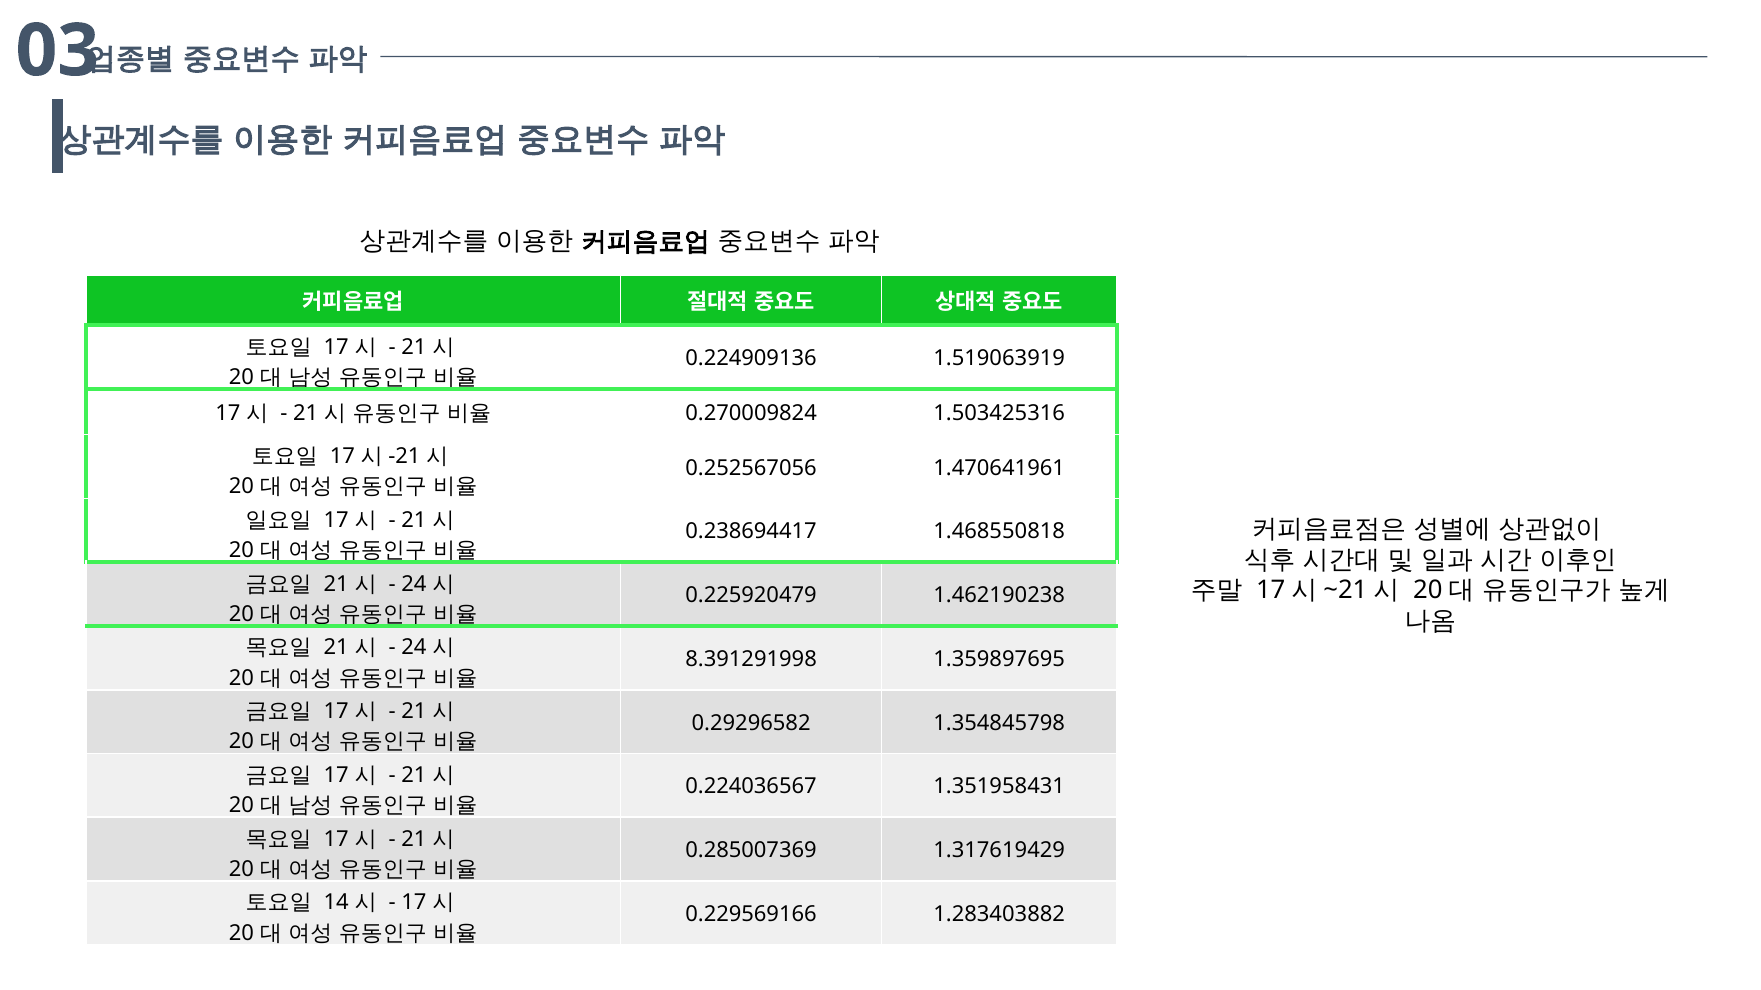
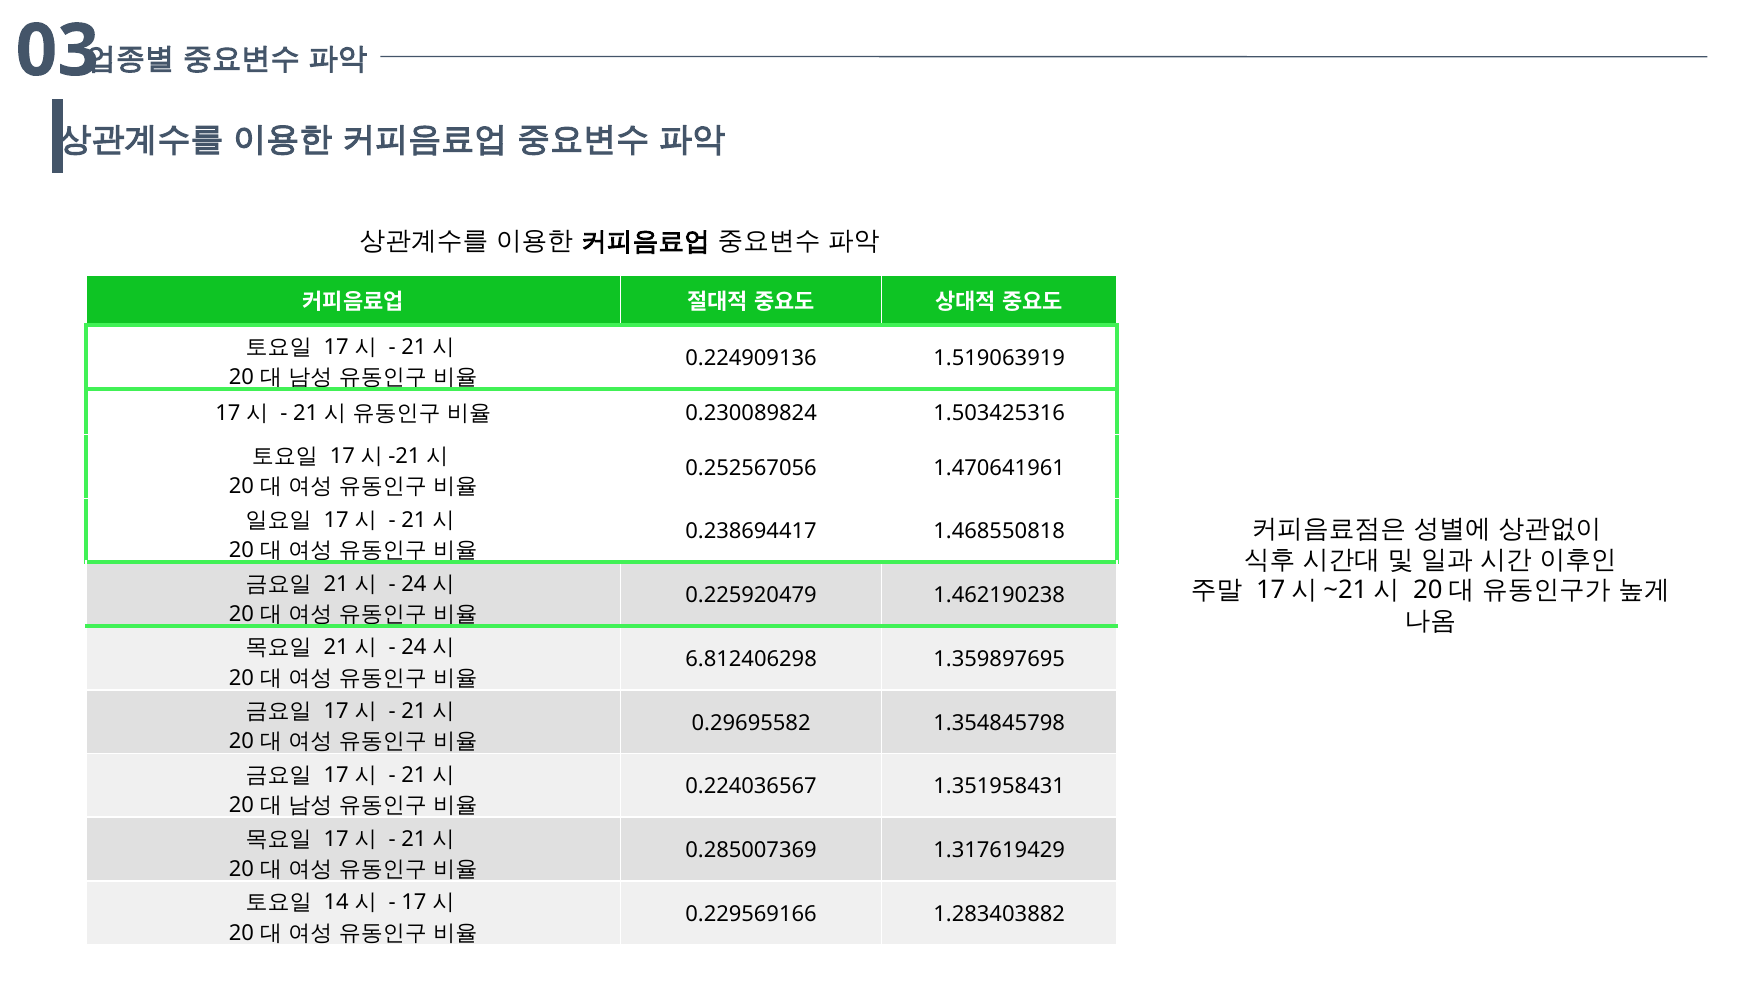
0.270009824: 0.270009824 -> 0.230089824
8.391291998: 8.391291998 -> 6.812406298
0.29296582: 0.29296582 -> 0.29695582
